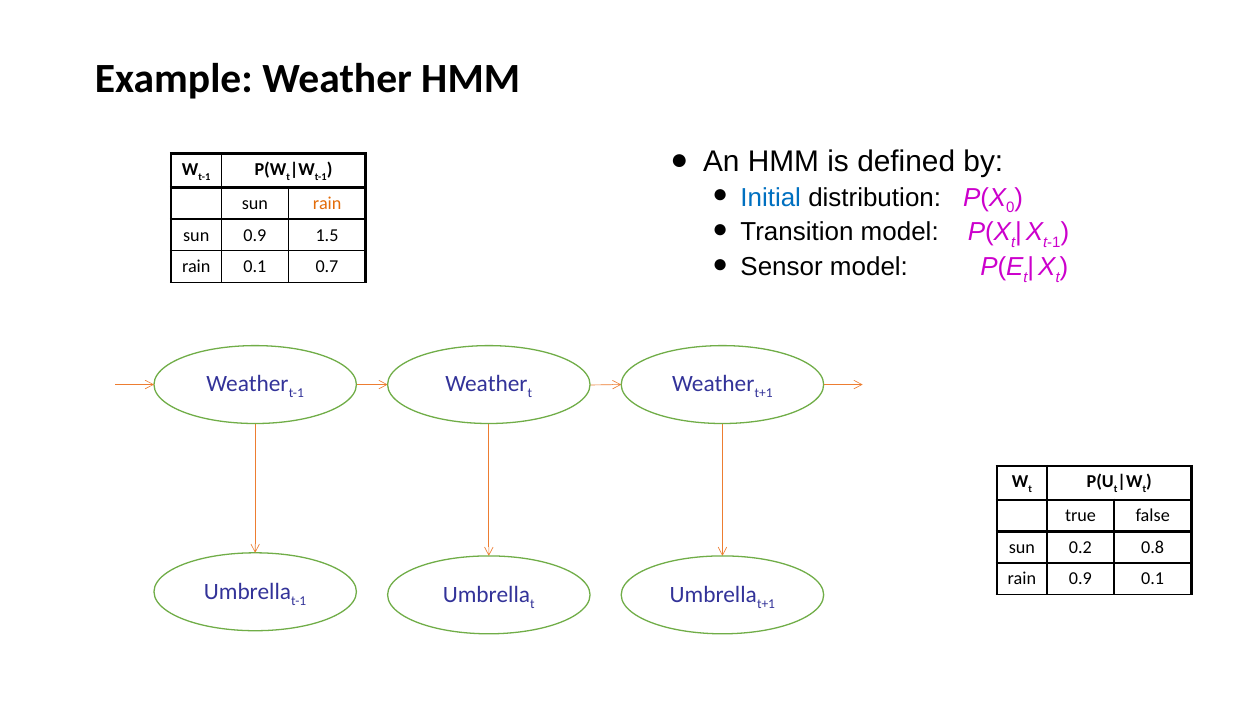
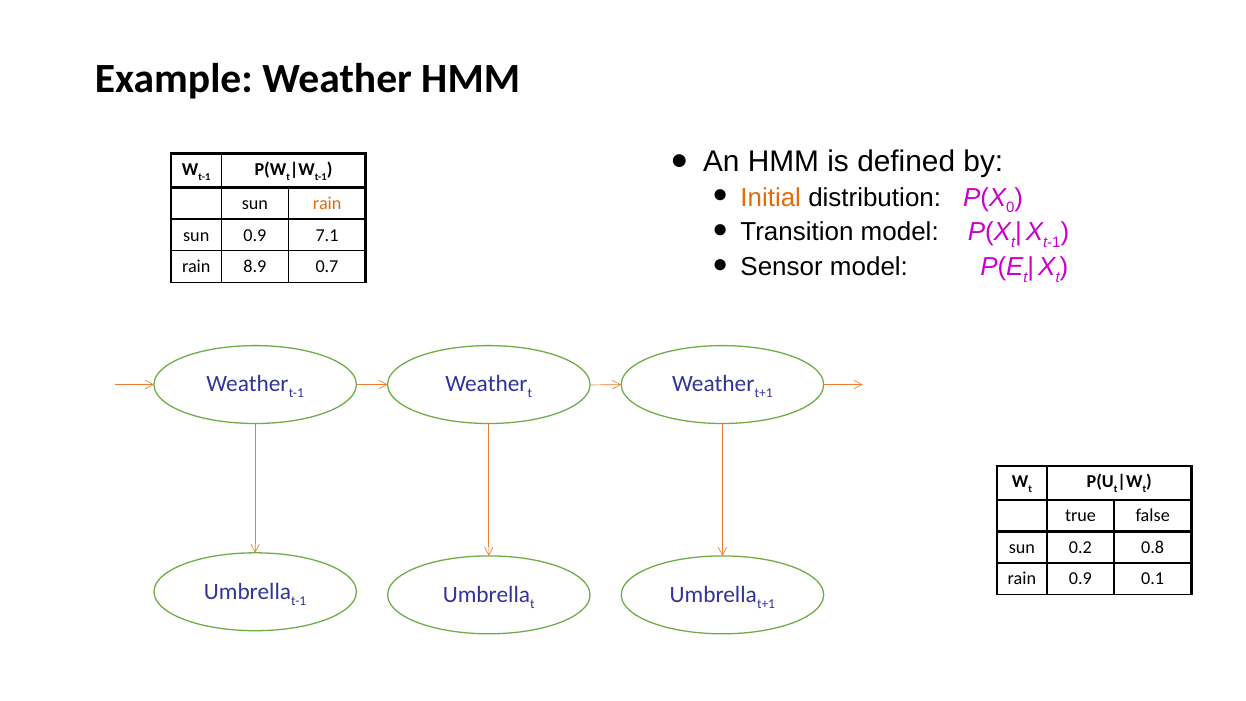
Initial colour: blue -> orange
1.5: 1.5 -> 7.1
rain 0.1: 0.1 -> 8.9
